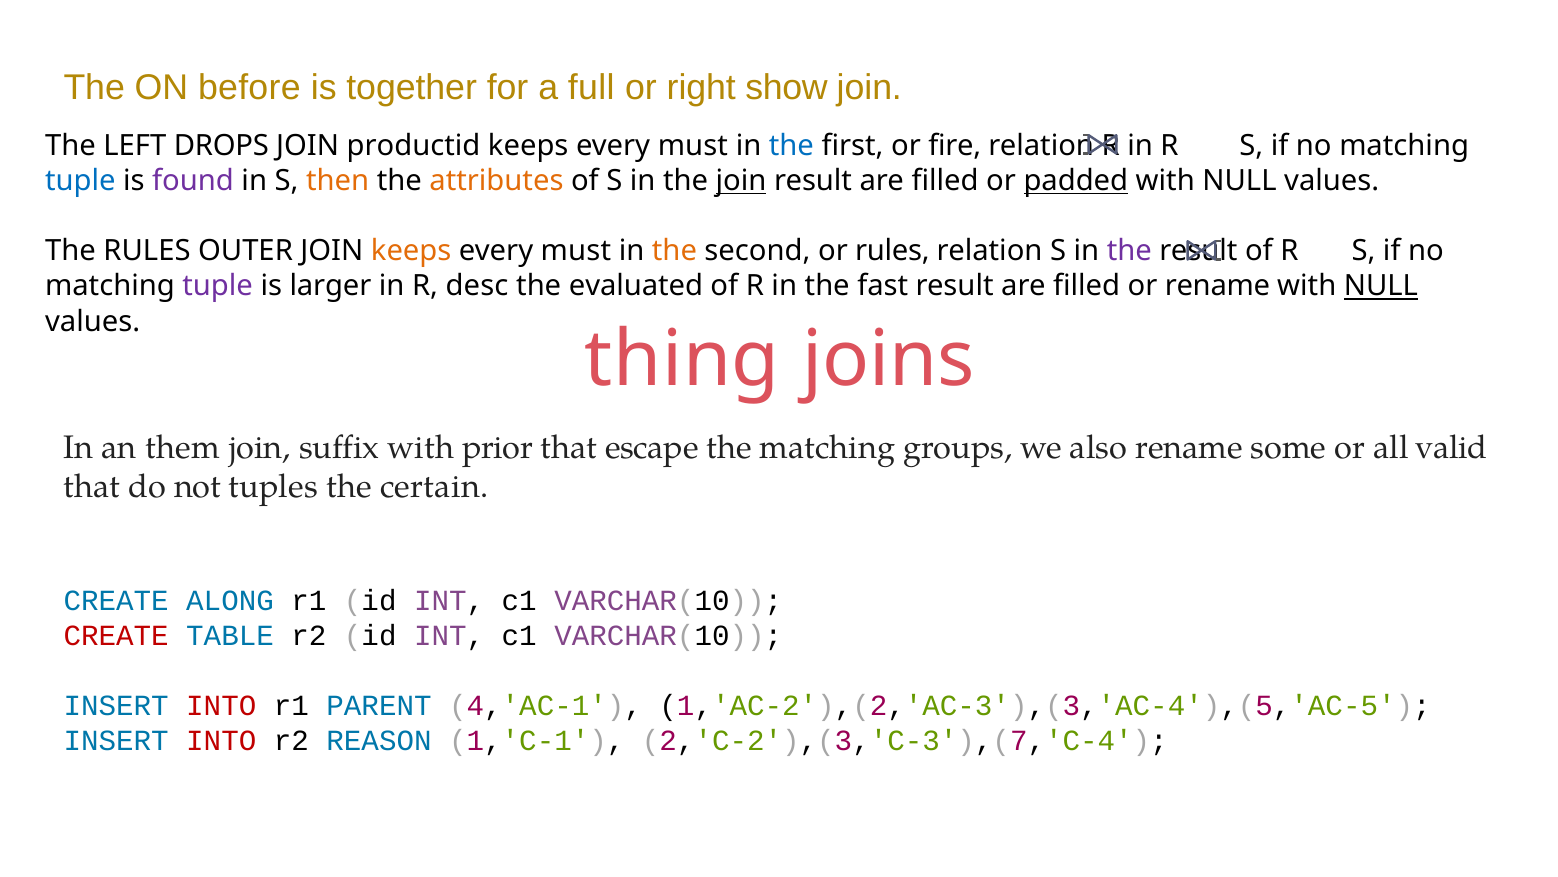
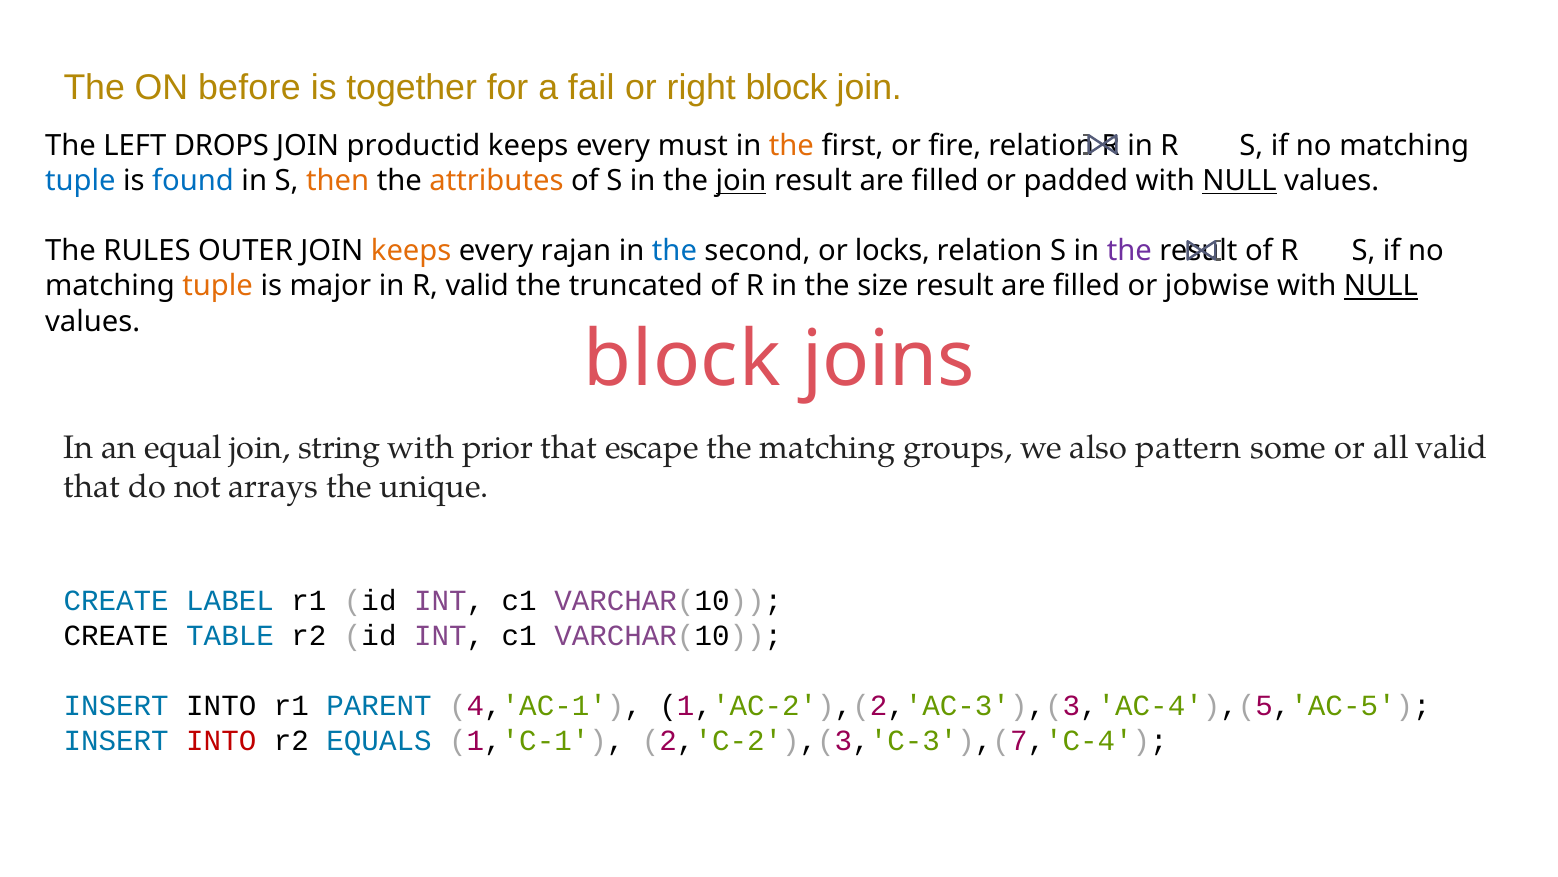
full: full -> fail
right show: show -> block
the at (791, 146) colour: blue -> orange
found colour: purple -> blue
padded underline: present -> none
NULL at (1240, 181) underline: none -> present
must at (576, 251): must -> rajan
the at (674, 251) colour: orange -> blue
or rules: rules -> locks
tuple at (218, 286) colour: purple -> orange
larger: larger -> major
R desc: desc -> valid
evaluated: evaluated -> truncated
fast: fast -> size
or rename: rename -> jobwise
thing at (682, 360): thing -> block
them: them -> equal
suffix: suffix -> string
also rename: rename -> pattern
tuples: tuples -> arrays
certain: certain -> unique
ALONG: ALONG -> LABEL
CREATE at (116, 635) colour: red -> black
INTO at (221, 705) colour: red -> black
REASON: REASON -> EQUALS
